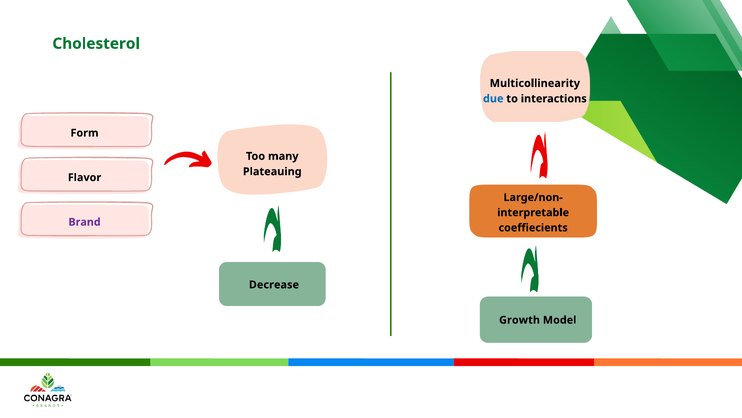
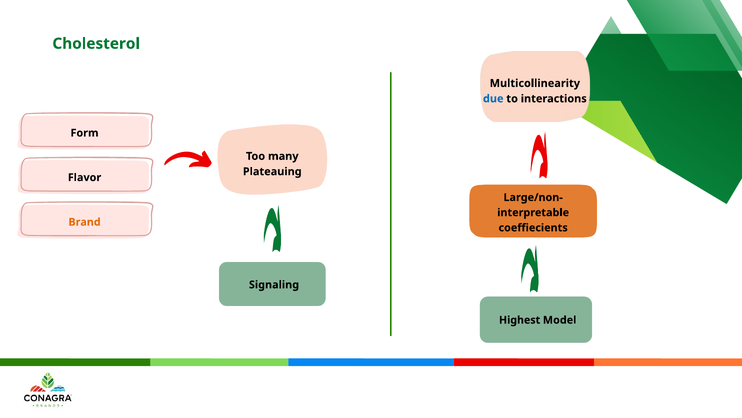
Brand colour: purple -> orange
Decrease: Decrease -> Signaling
Growth: Growth -> Highest
